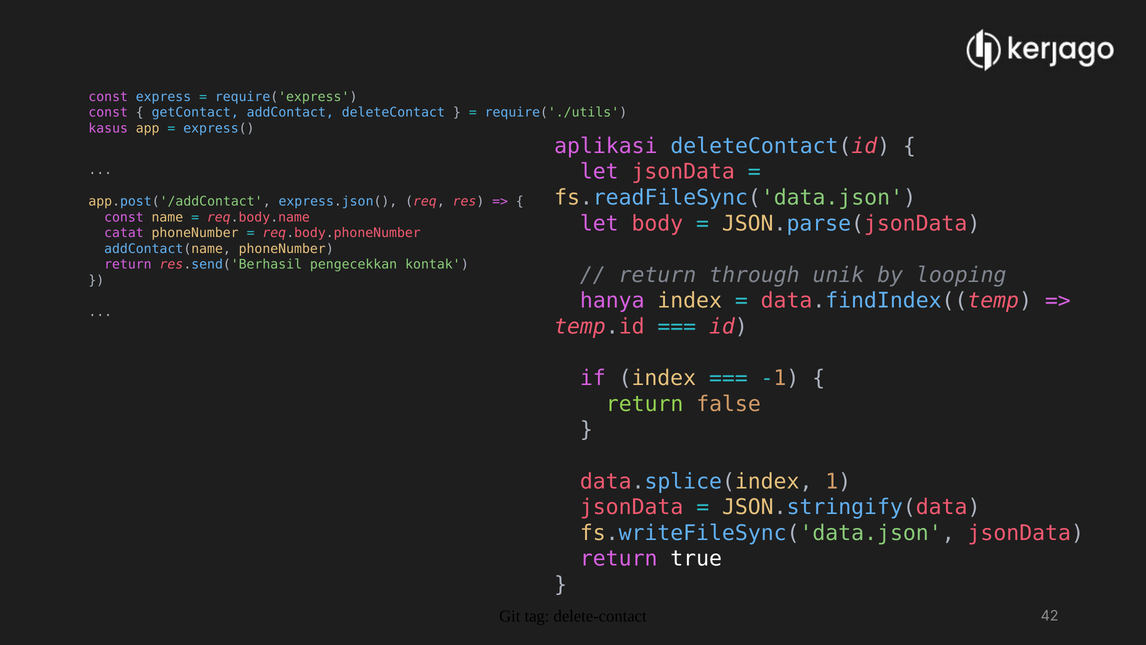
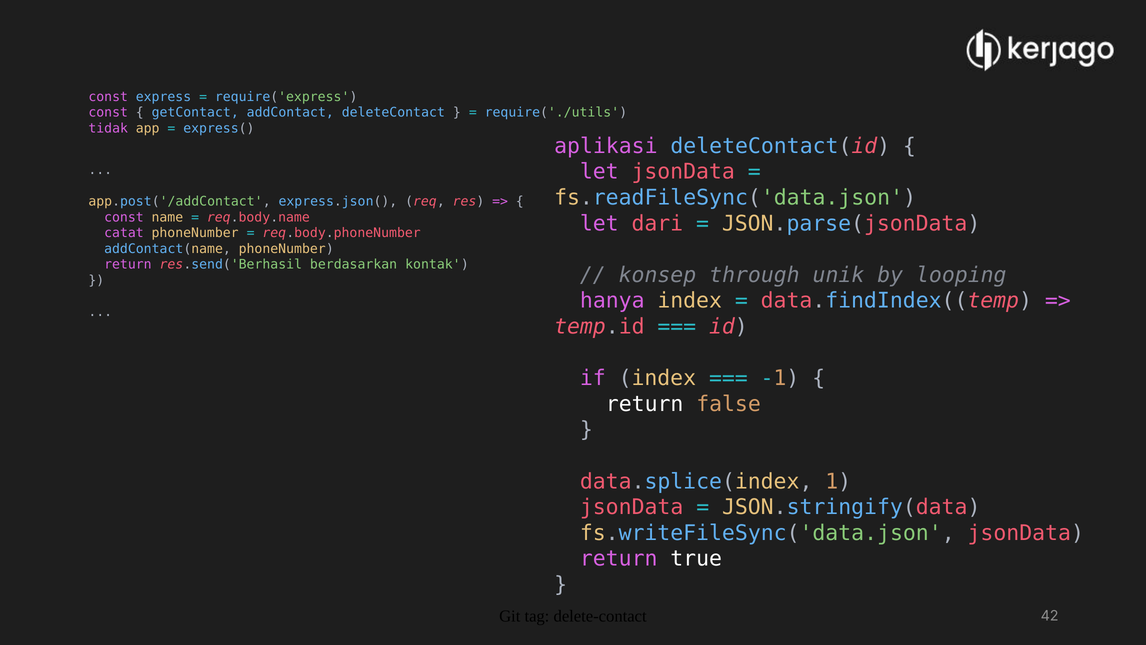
kasus: kasus -> tidak
body: body -> dari
pengecekkan: pengecekkan -> berdasarkan
return at (657, 275): return -> konsep
return at (645, 404) colour: light green -> white
